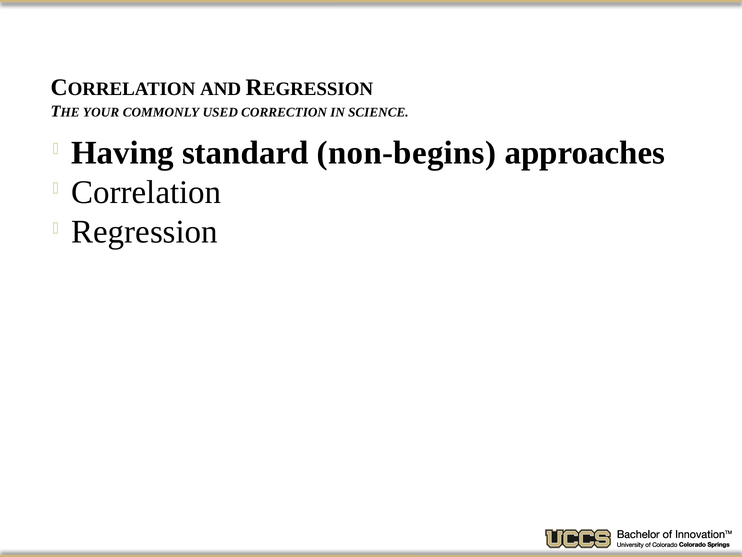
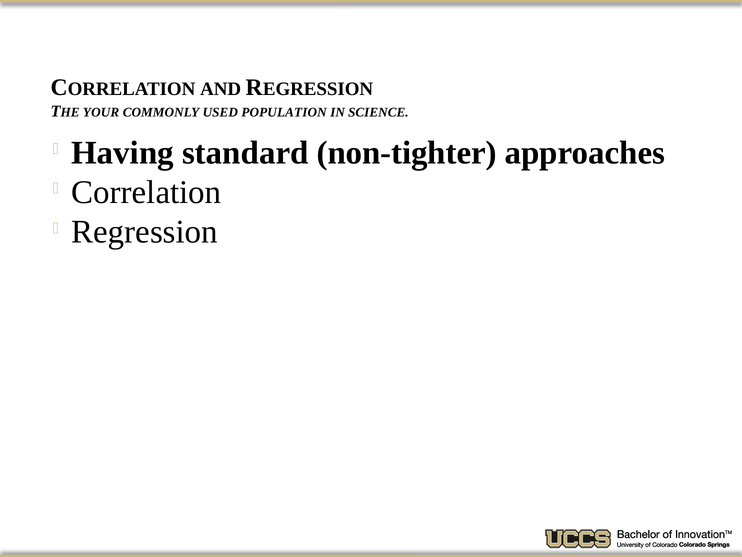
CORRECTION: CORRECTION -> POPULATION
non-begins: non-begins -> non-tighter
